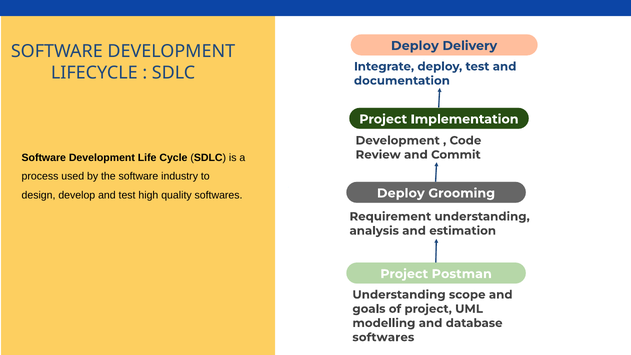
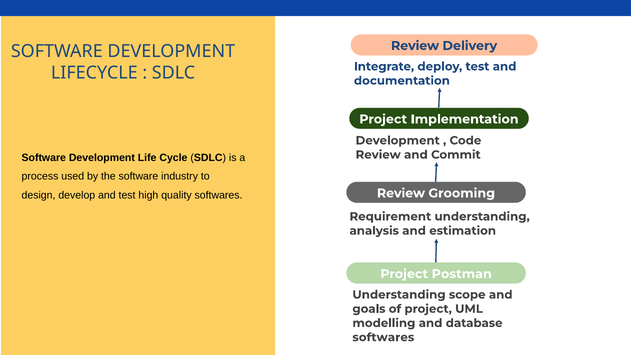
Deploy at (415, 46): Deploy -> Review
Deploy at (401, 193): Deploy -> Review
